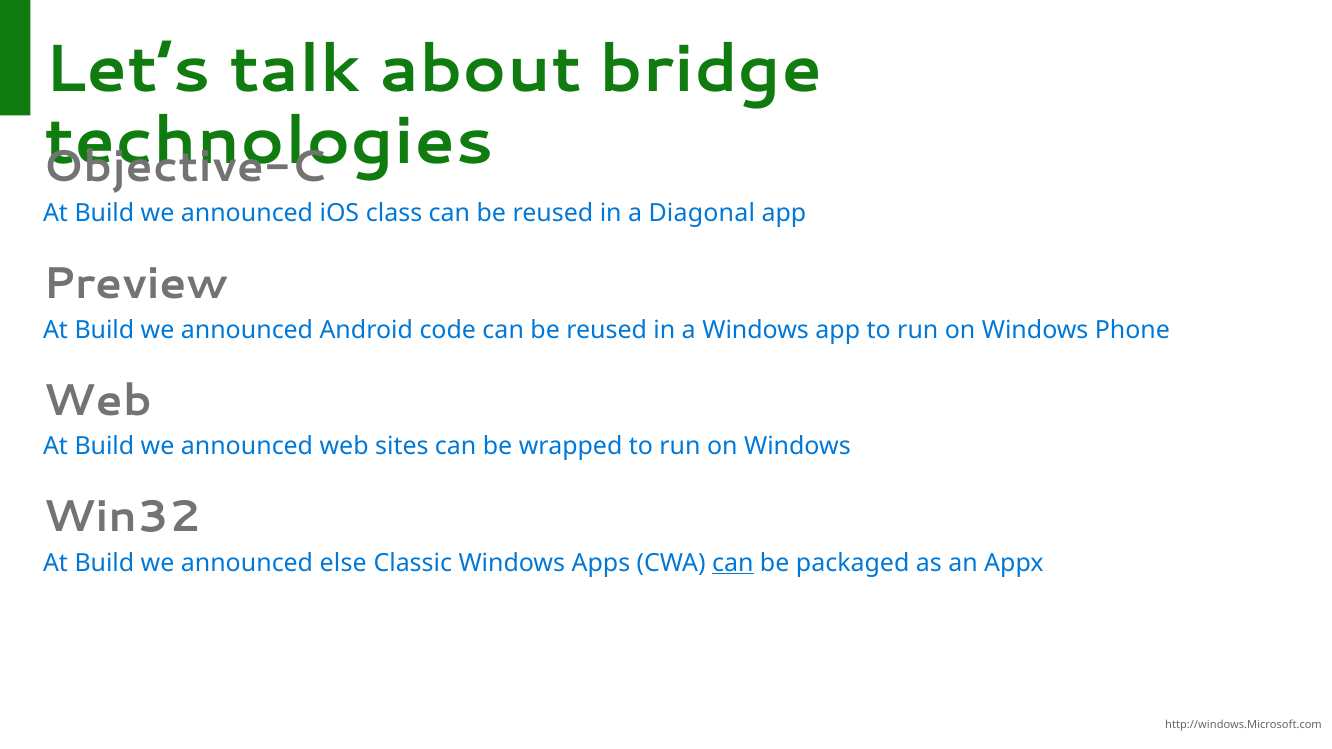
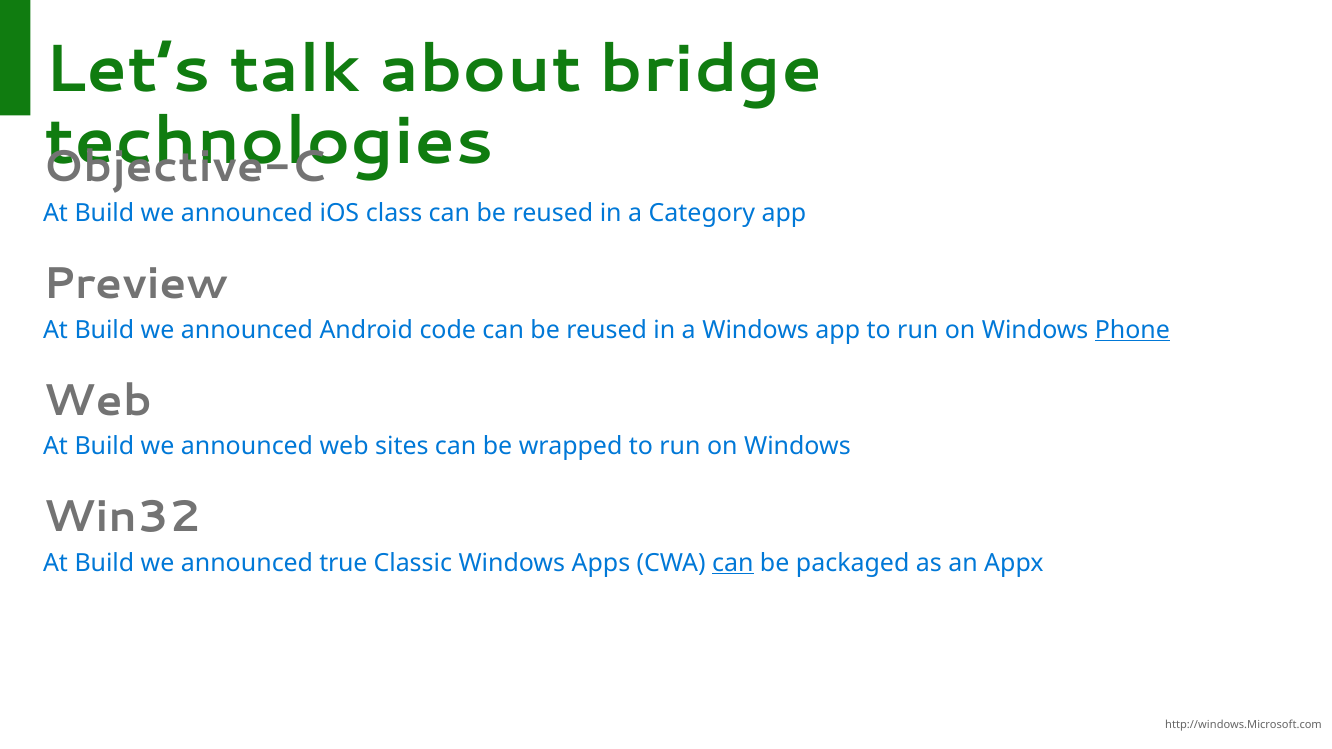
Diagonal: Diagonal -> Category
Phone underline: none -> present
else: else -> true
